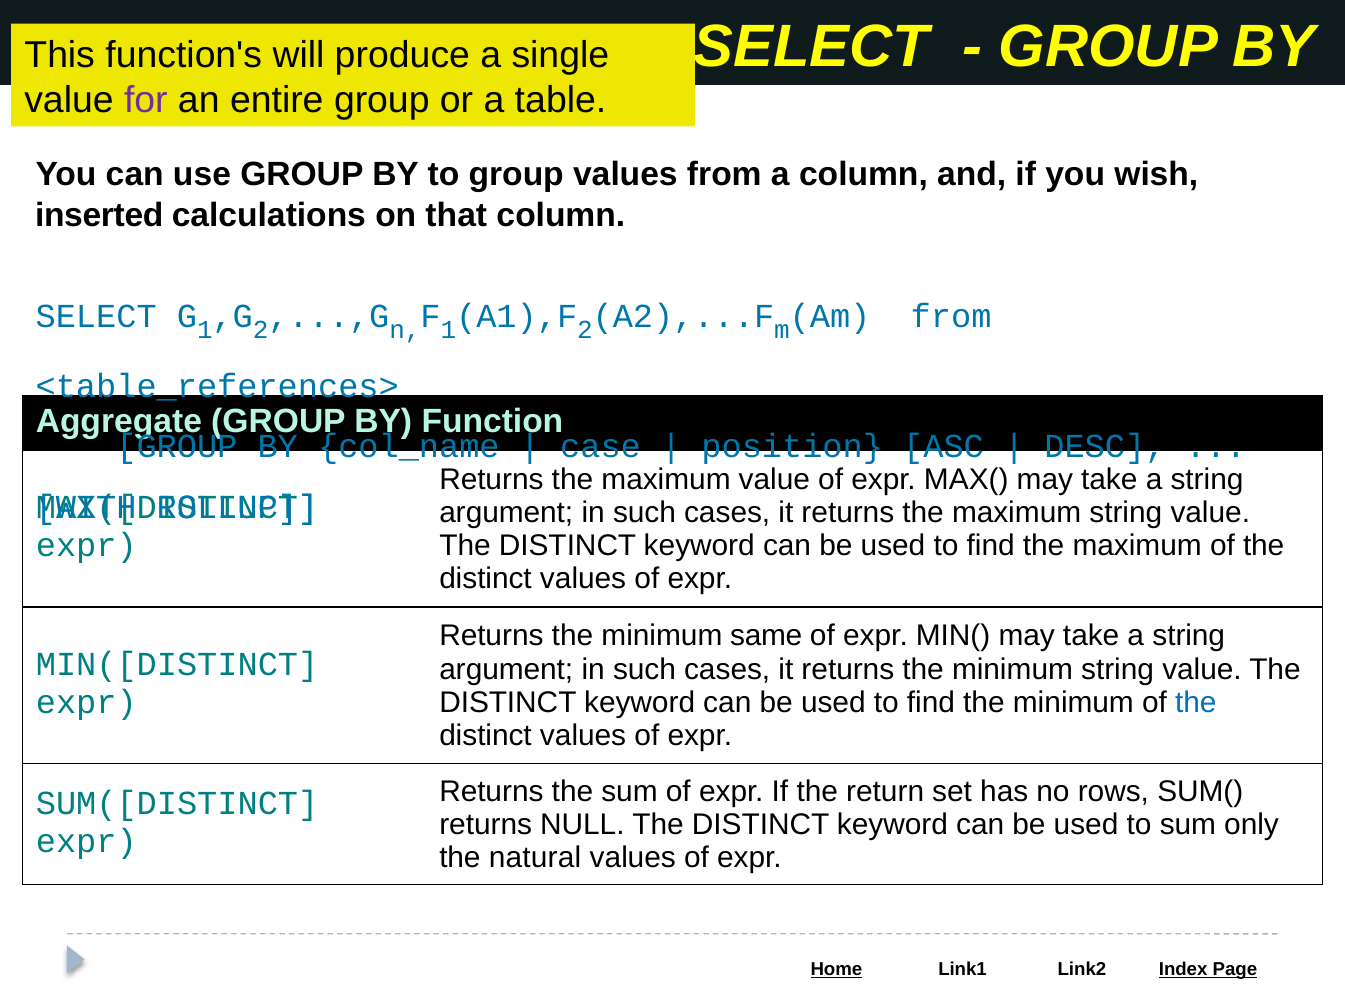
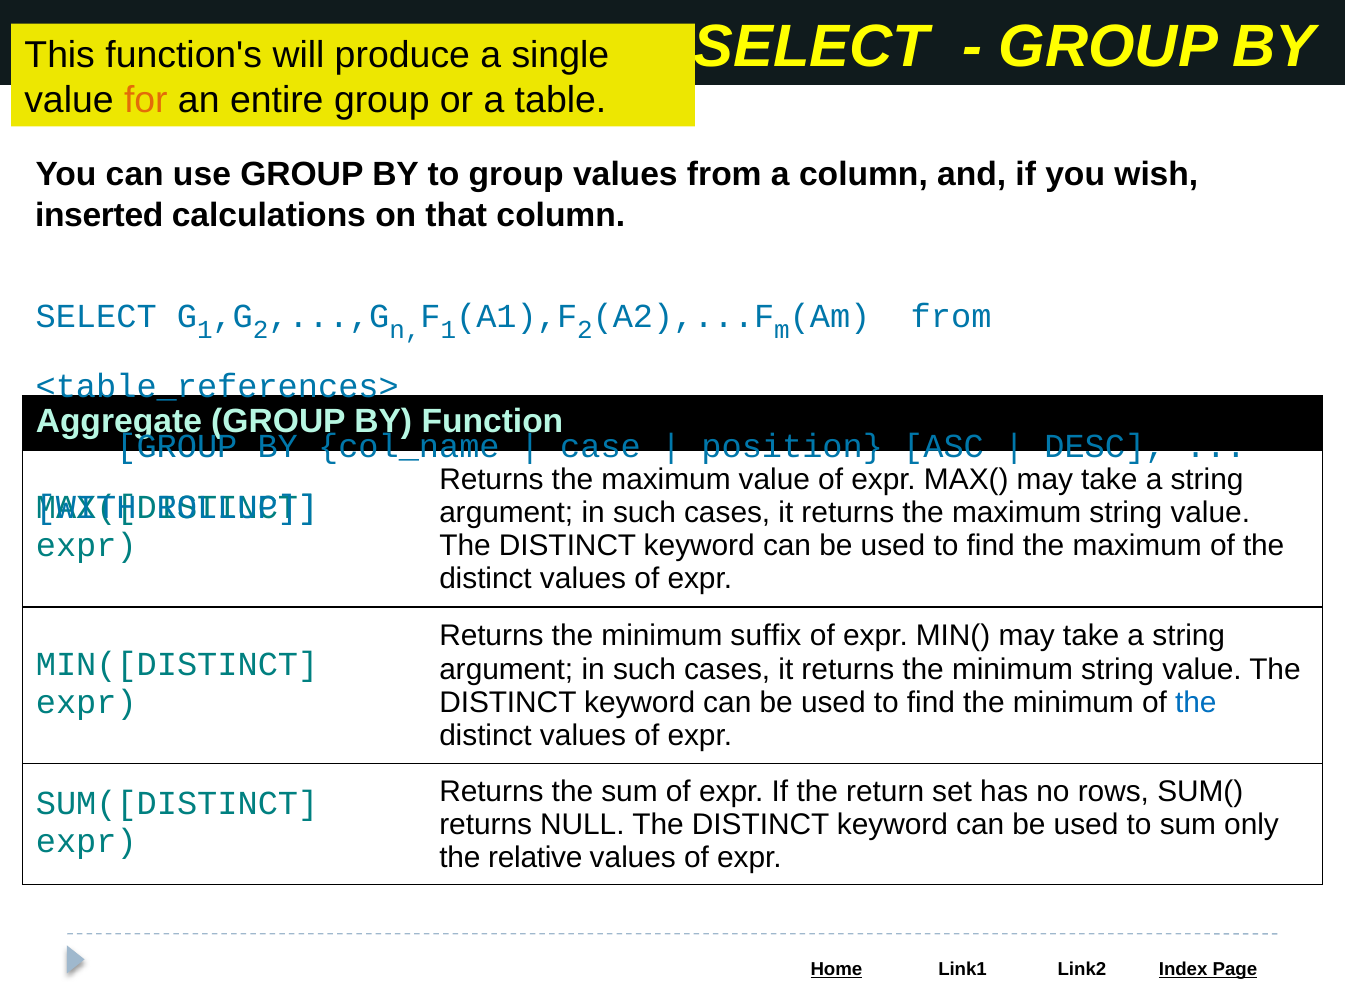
for colour: purple -> orange
same: same -> suffix
natural: natural -> relative
